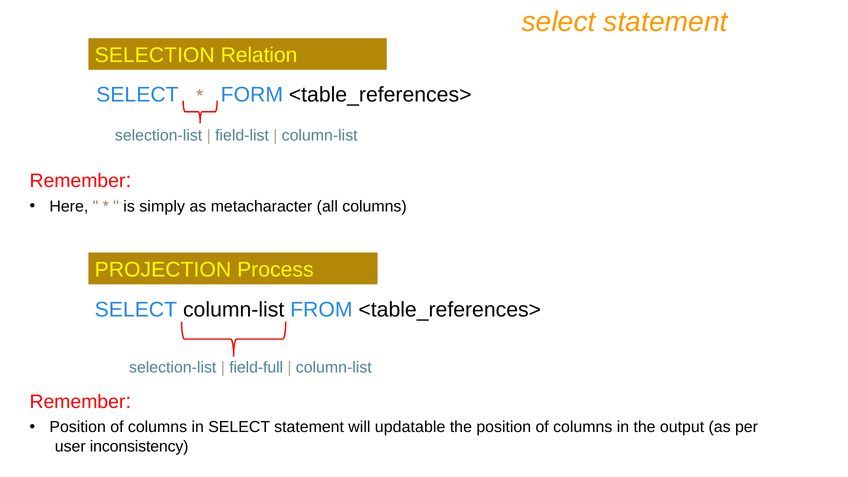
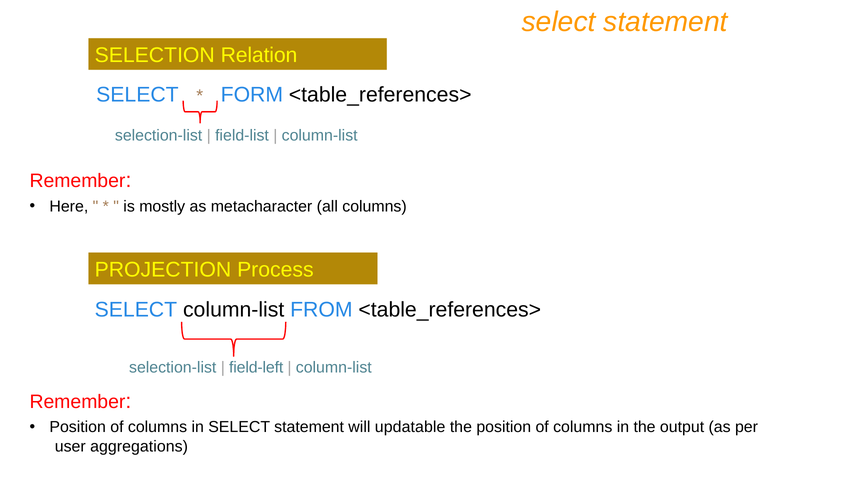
simply: simply -> mostly
field-full: field-full -> field-left
inconsistency: inconsistency -> aggregations
